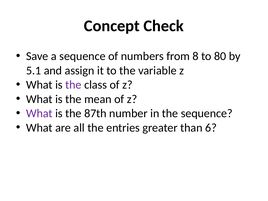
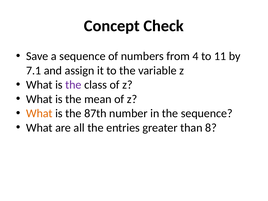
8: 8 -> 4
80: 80 -> 11
5.1: 5.1 -> 7.1
What at (39, 113) colour: purple -> orange
6: 6 -> 8
